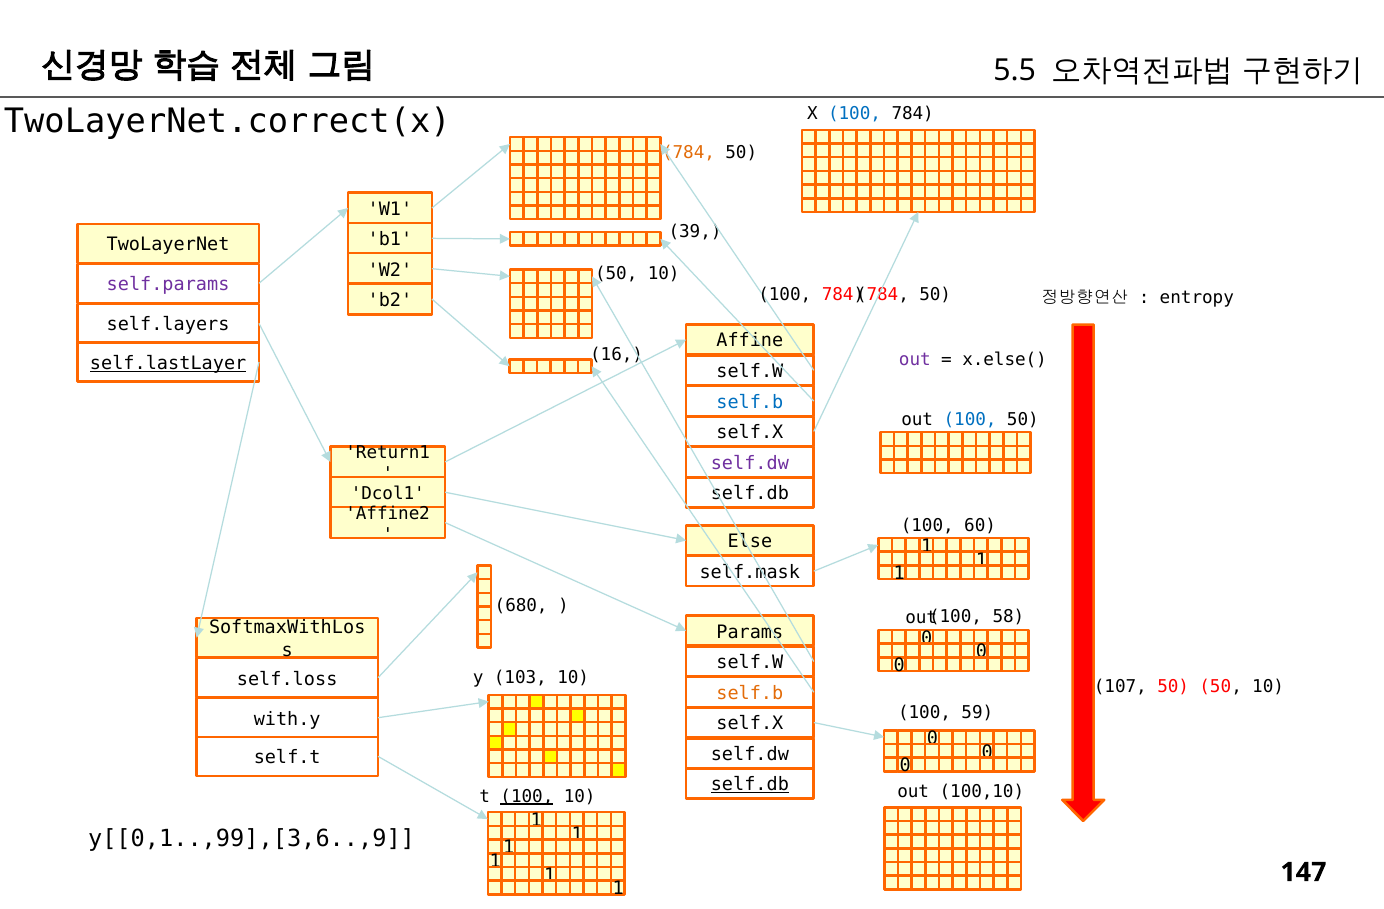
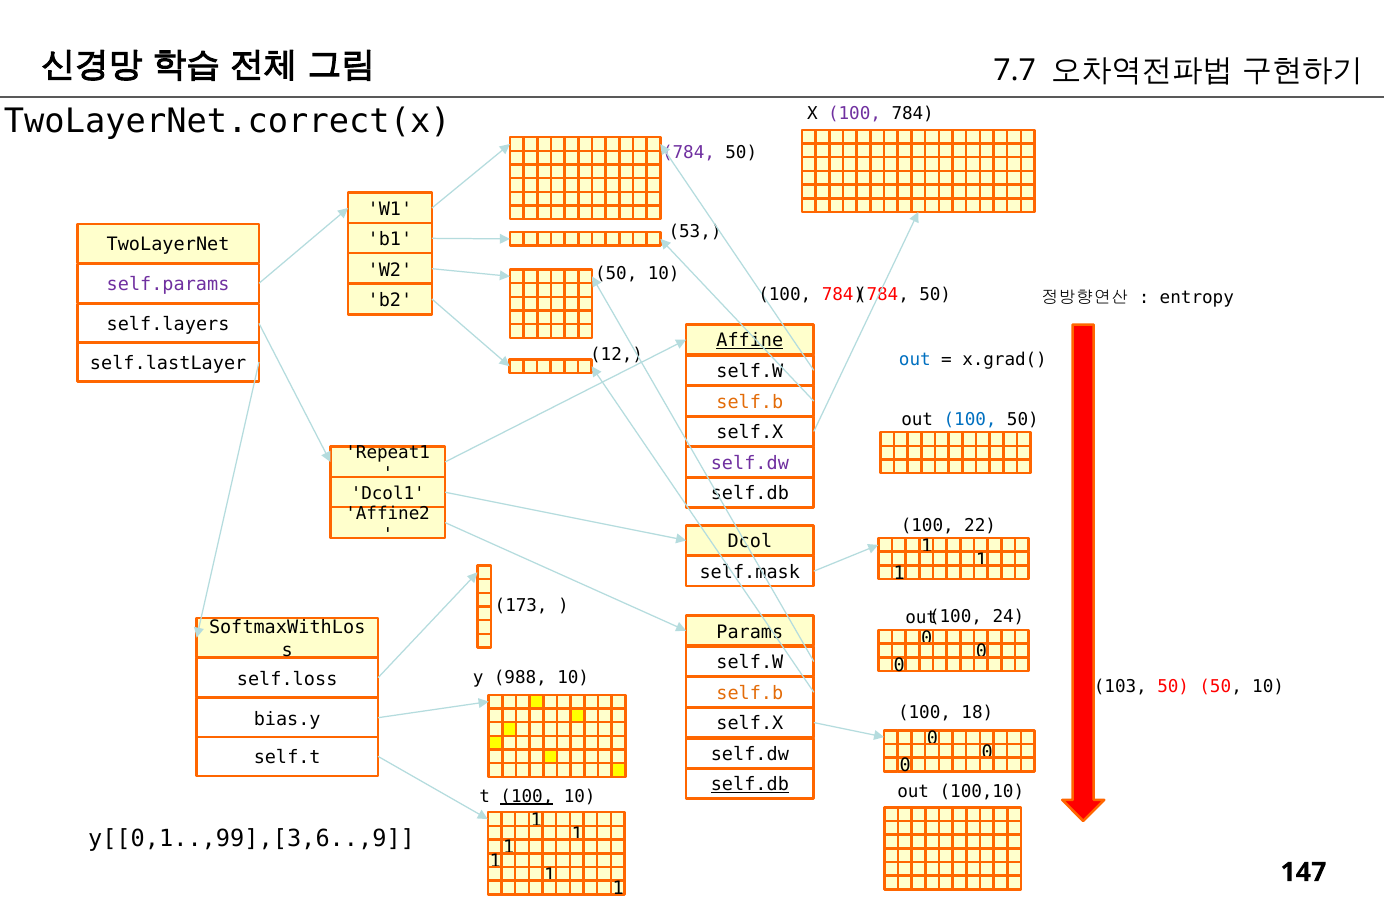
5.5: 5.5 -> 7.7
100 at (855, 114) colour: blue -> purple
784 at (689, 153) colour: orange -> purple
39: 39 -> 53
Affine underline: none -> present
16: 16 -> 12
out at (915, 360) colour: purple -> blue
x.else(: x.else( -> x.grad(
self.lastLayer underline: present -> none
self.b at (750, 402) colour: blue -> orange
Return1: Return1 -> Repeat1
60: 60 -> 22
Else: Else -> Dcol
680: 680 -> 173
58: 58 -> 24
103: 103 -> 988
107: 107 -> 103
59: 59 -> 18
with.y: with.y -> bias.y
